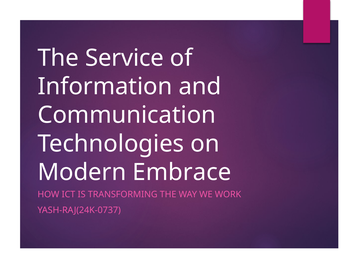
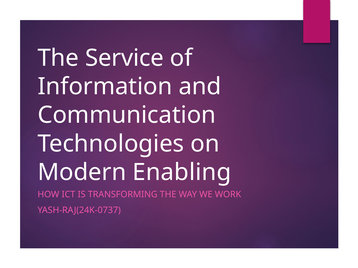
Embrace: Embrace -> Enabling
